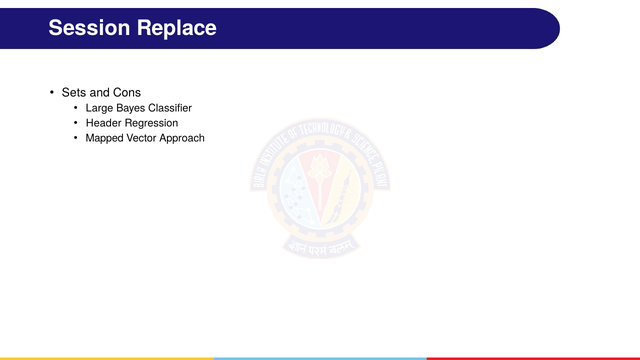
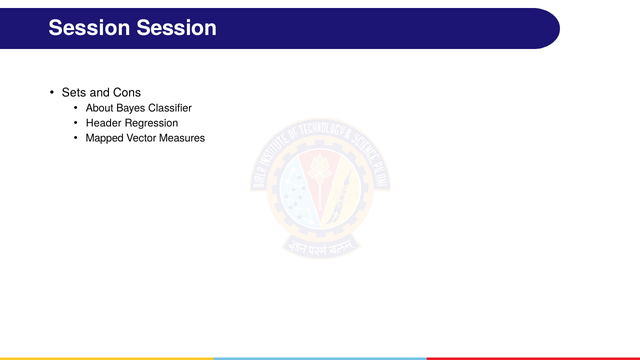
Session Replace: Replace -> Session
Large: Large -> About
Approach: Approach -> Measures
